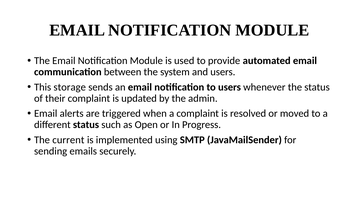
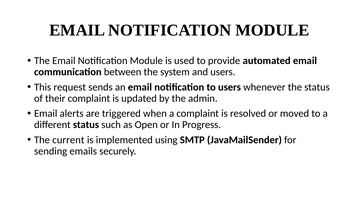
storage: storage -> request
